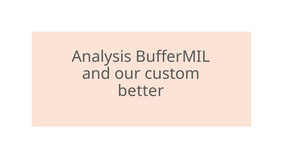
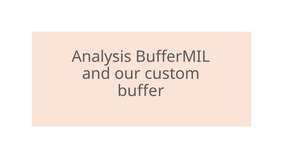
better: better -> buffer
